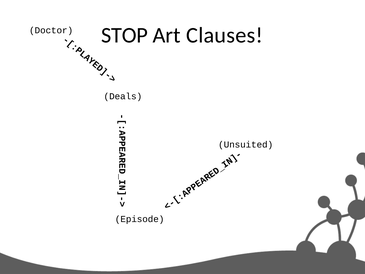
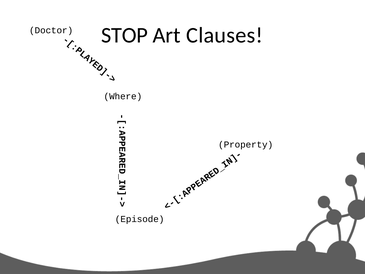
Deals: Deals -> Where
Unsuited: Unsuited -> Property
